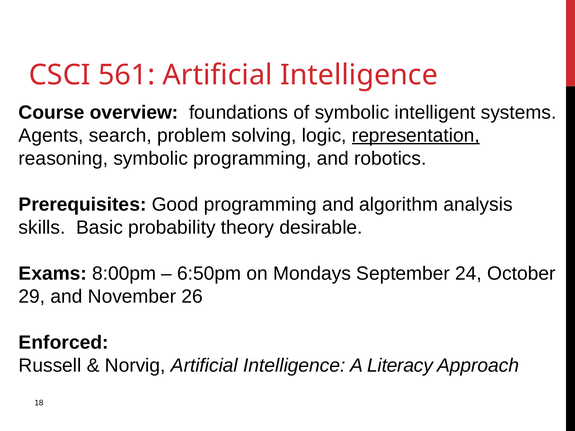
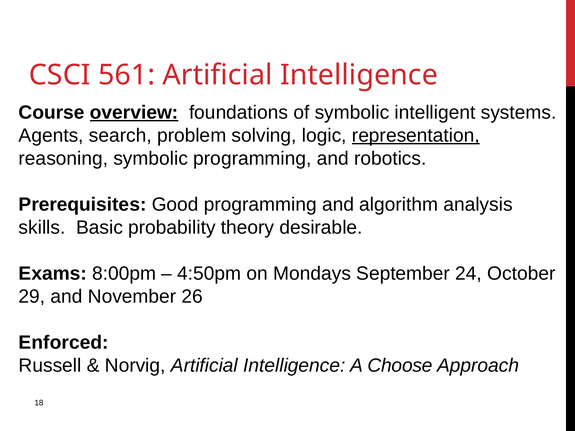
overview underline: none -> present
6:50pm: 6:50pm -> 4:50pm
Literacy: Literacy -> Choose
